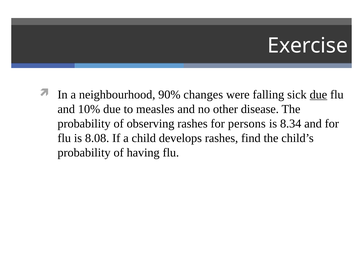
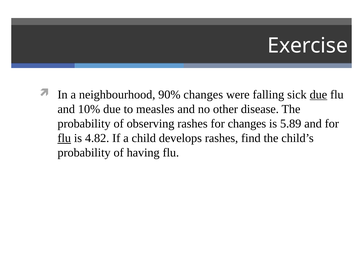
for persons: persons -> changes
8.34: 8.34 -> 5.89
flu at (64, 138) underline: none -> present
8.08: 8.08 -> 4.82
